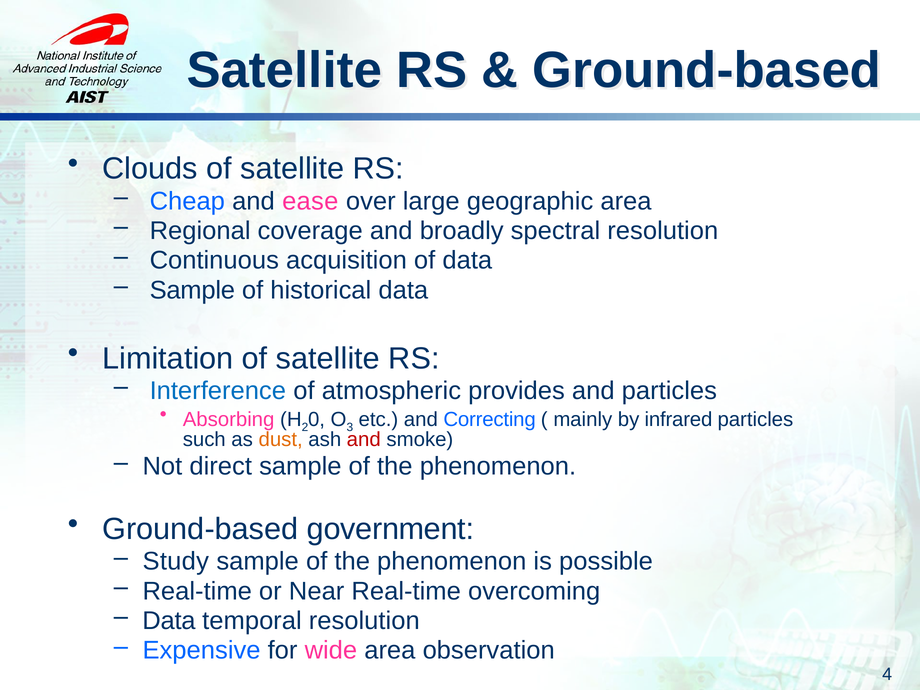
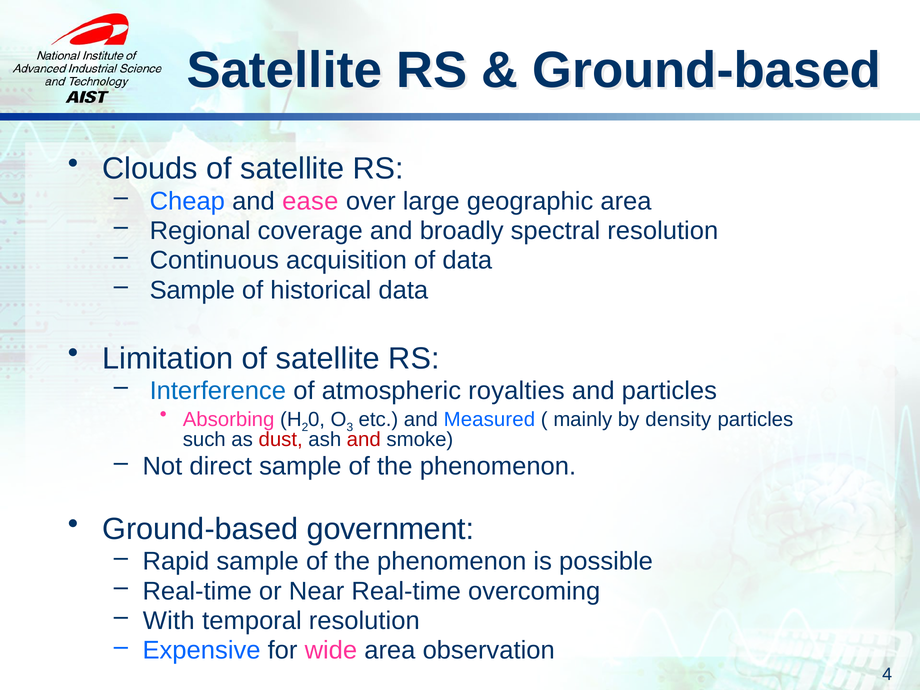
provides: provides -> royalties
Correcting: Correcting -> Measured
infrared: infrared -> density
dust colour: orange -> red
Study: Study -> Rapid
Data at (169, 621): Data -> With
